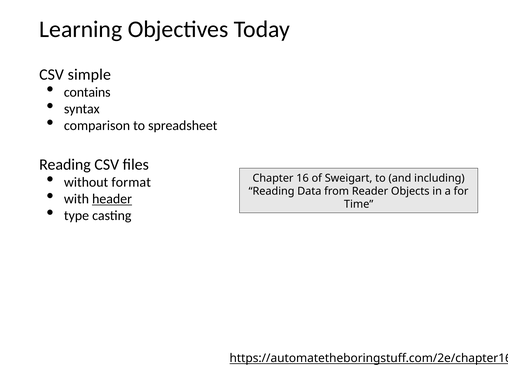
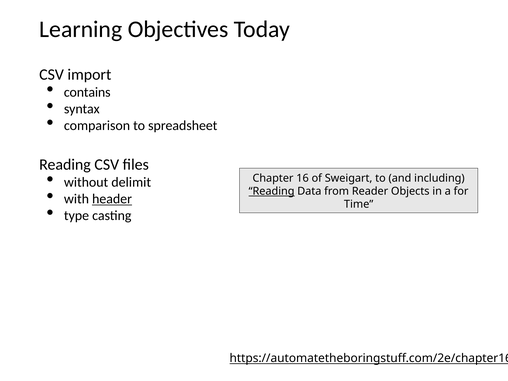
simple: simple -> import
format: format -> delimit
Reading at (272, 191) underline: none -> present
